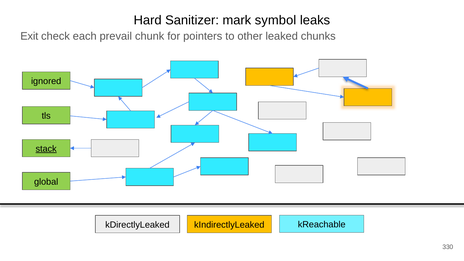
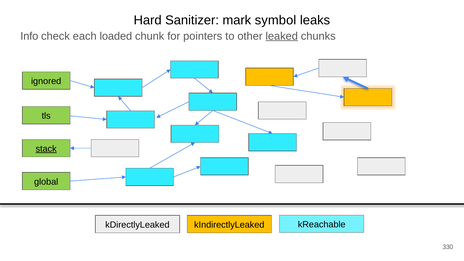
Exit: Exit -> Info
prevail: prevail -> loaded
leaked underline: none -> present
